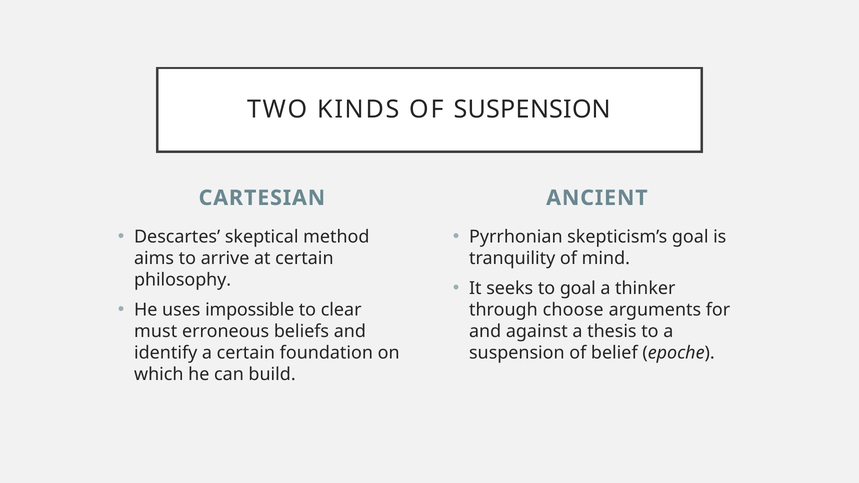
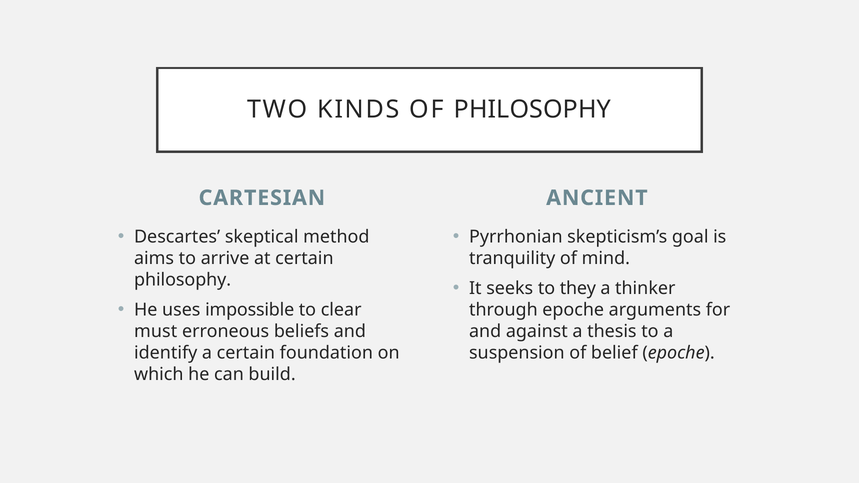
OF SUSPENSION: SUSPENSION -> PHILOSOPHY
to goal: goal -> they
through choose: choose -> epoche
